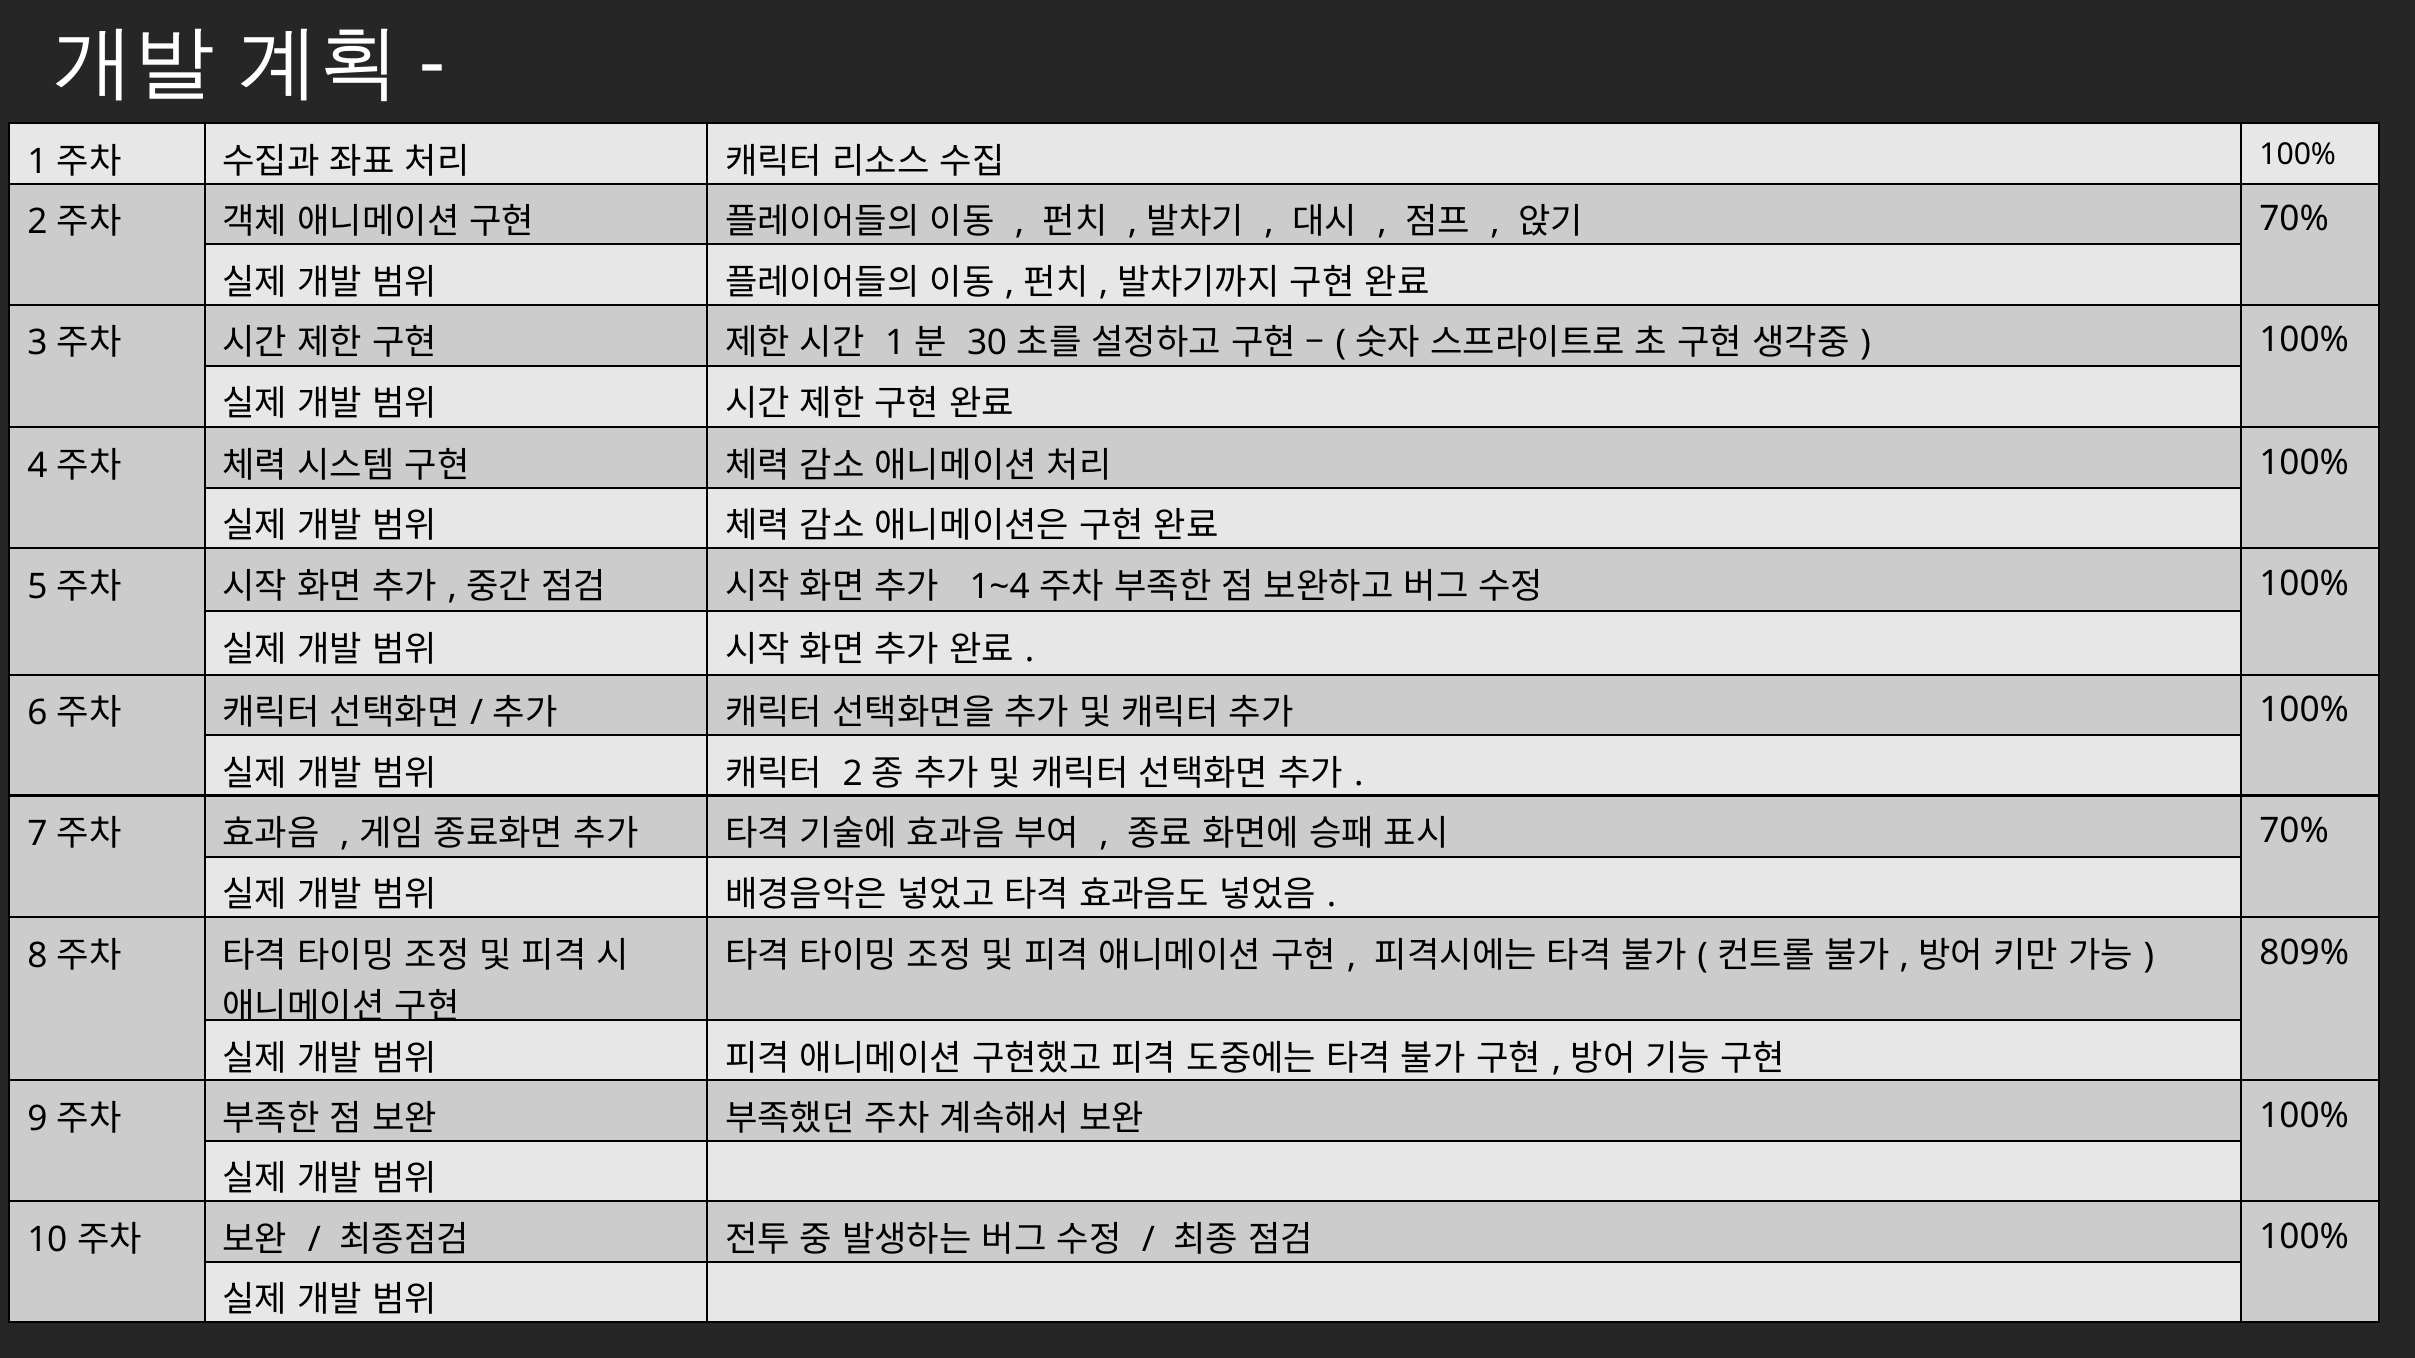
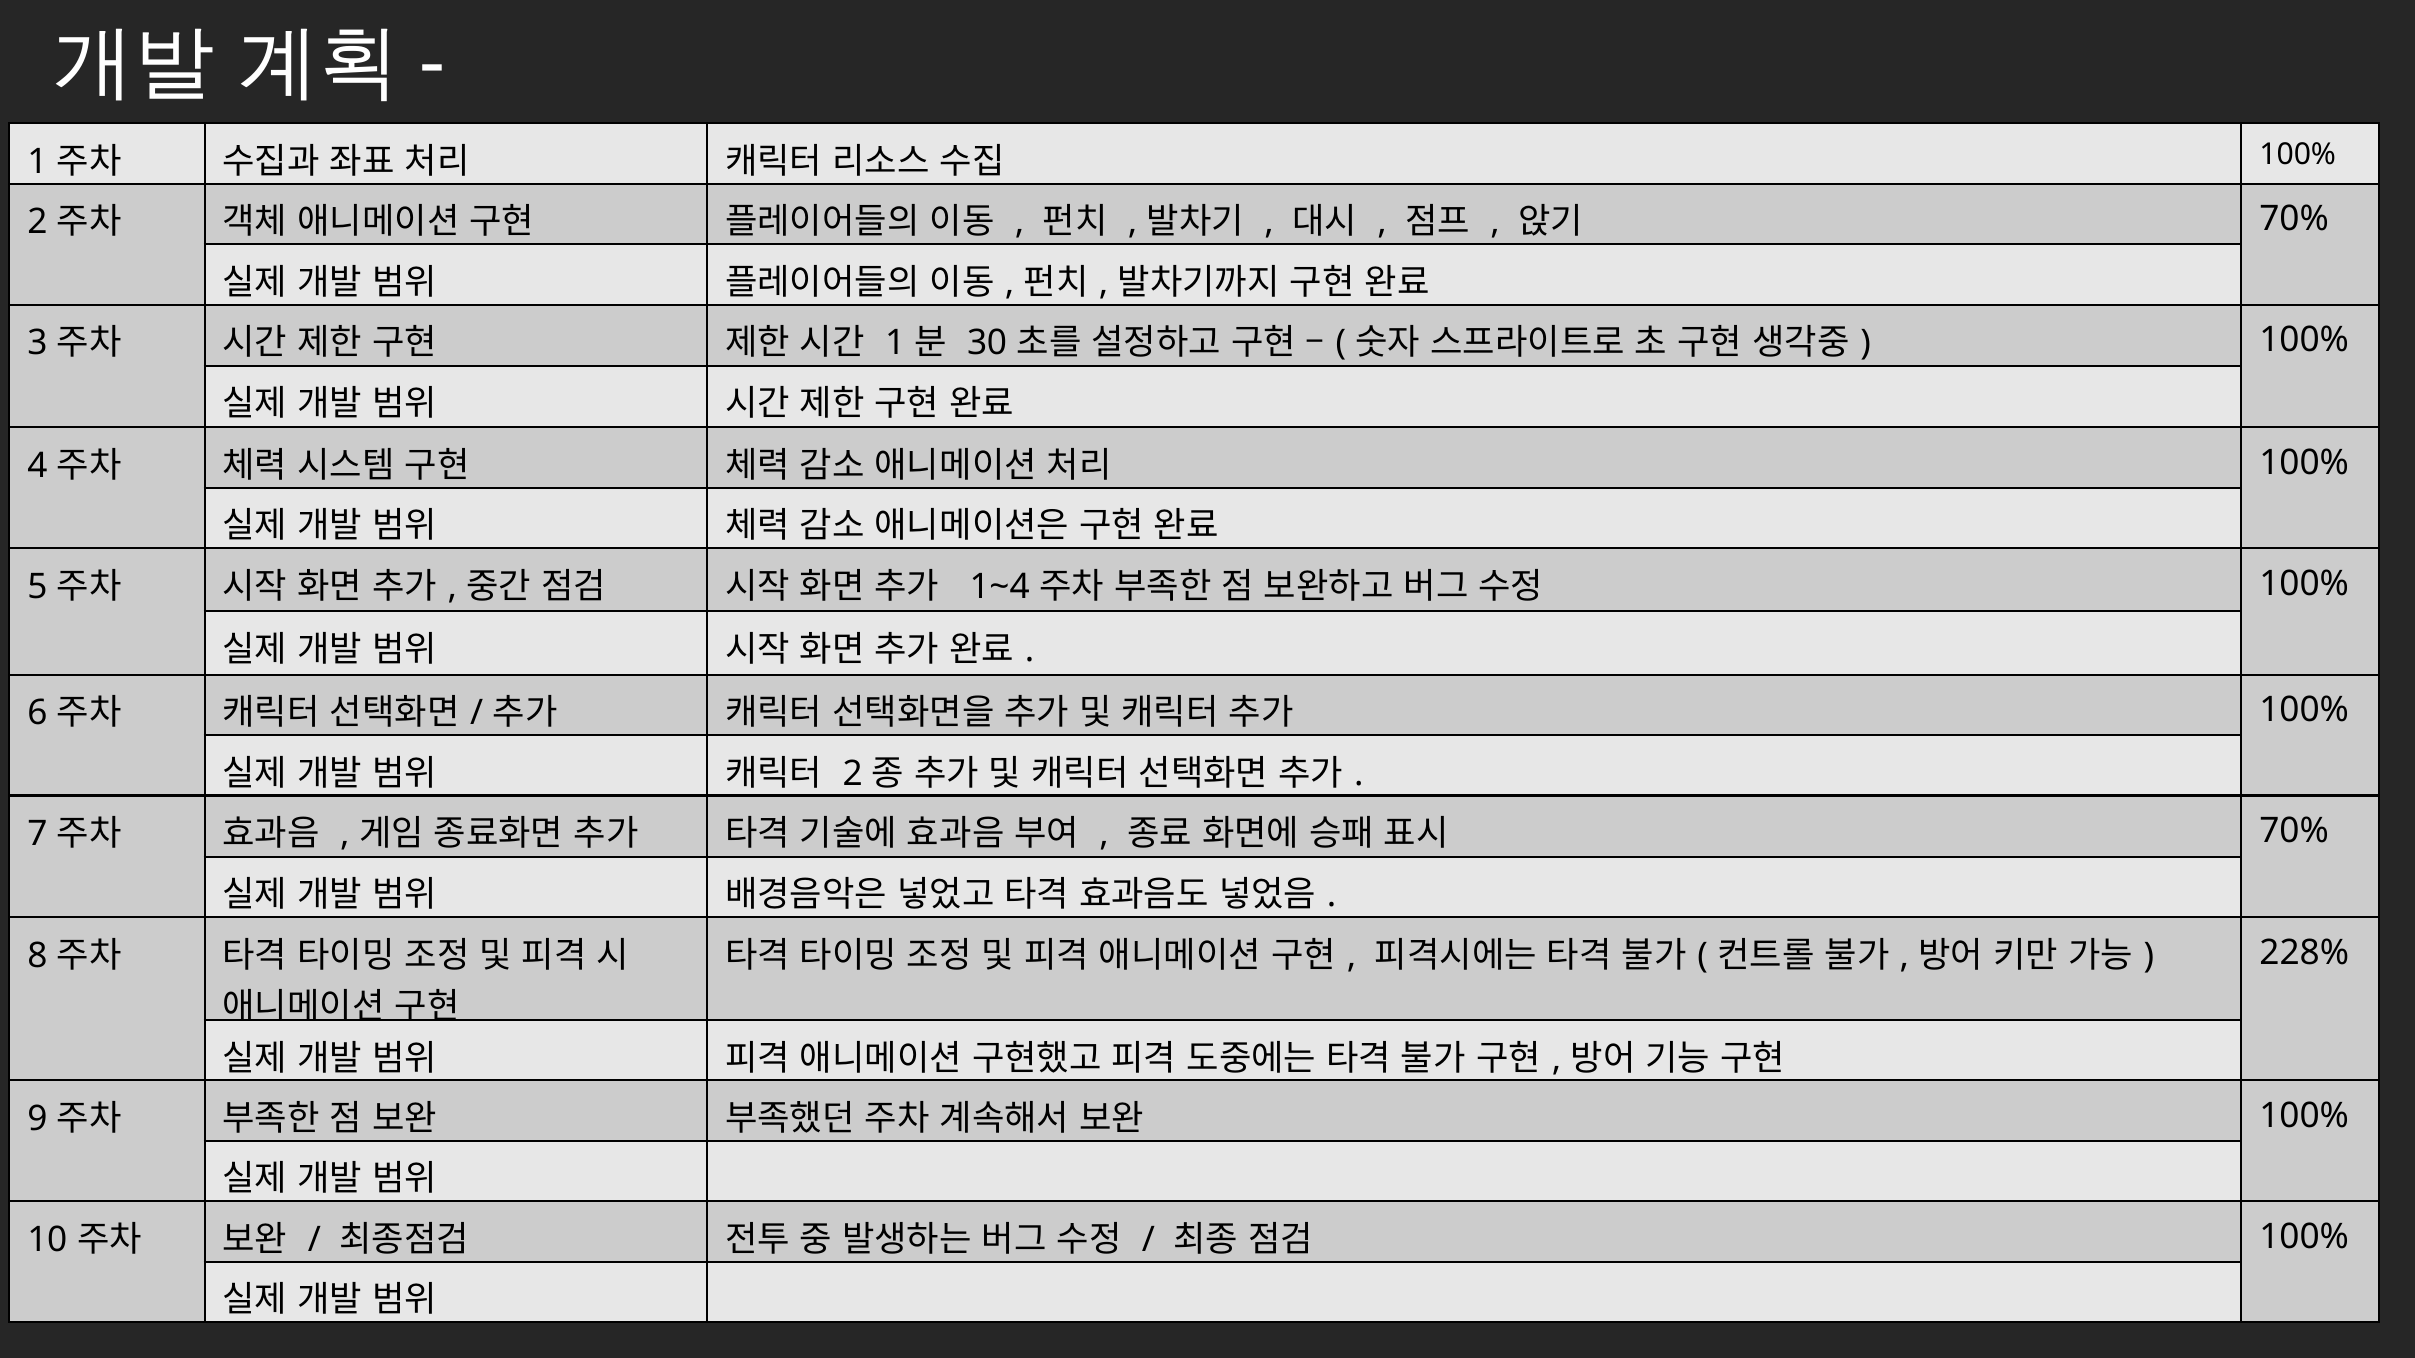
809%: 809% -> 228%
